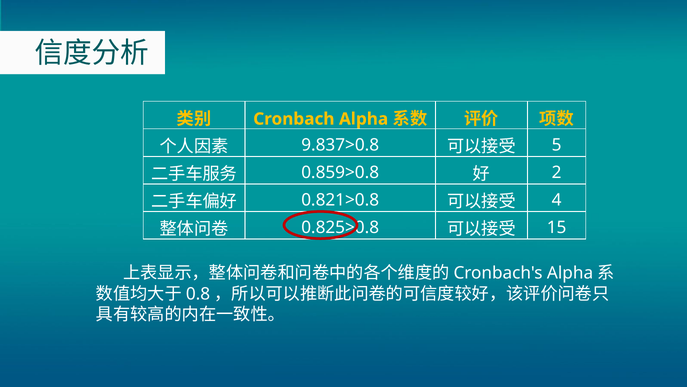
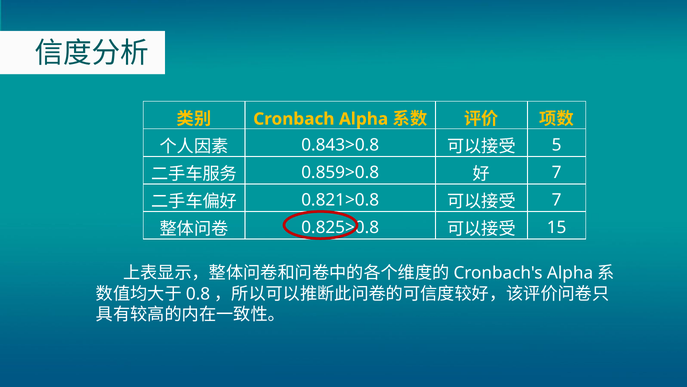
9.837>0.8: 9.837>0.8 -> 0.843>0.8
2 at (557, 172): 2 -> 7
4 at (557, 200): 4 -> 7
